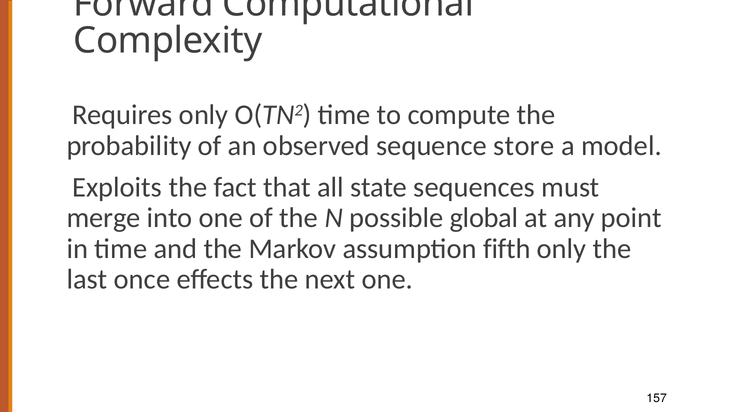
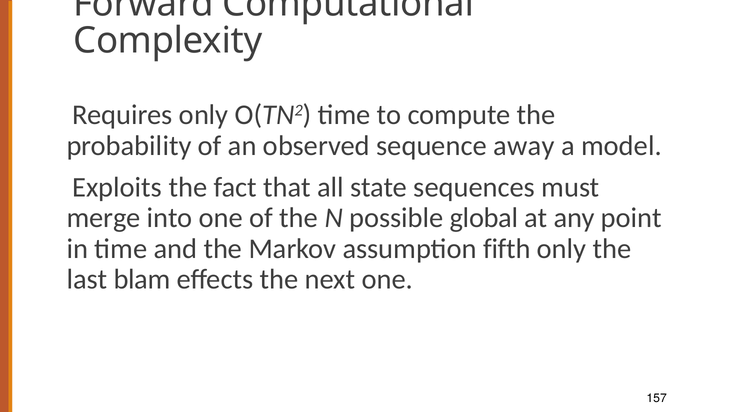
store: store -> away
once: once -> blam
